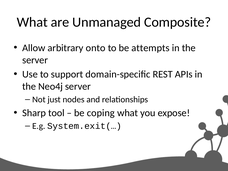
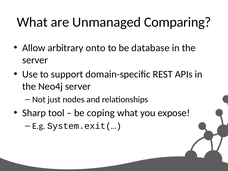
Composite: Composite -> Comparing
attempts: attempts -> database
